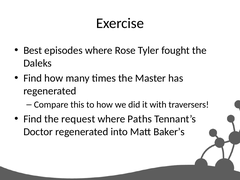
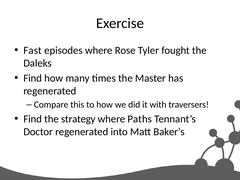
Best: Best -> Fast
request: request -> strategy
